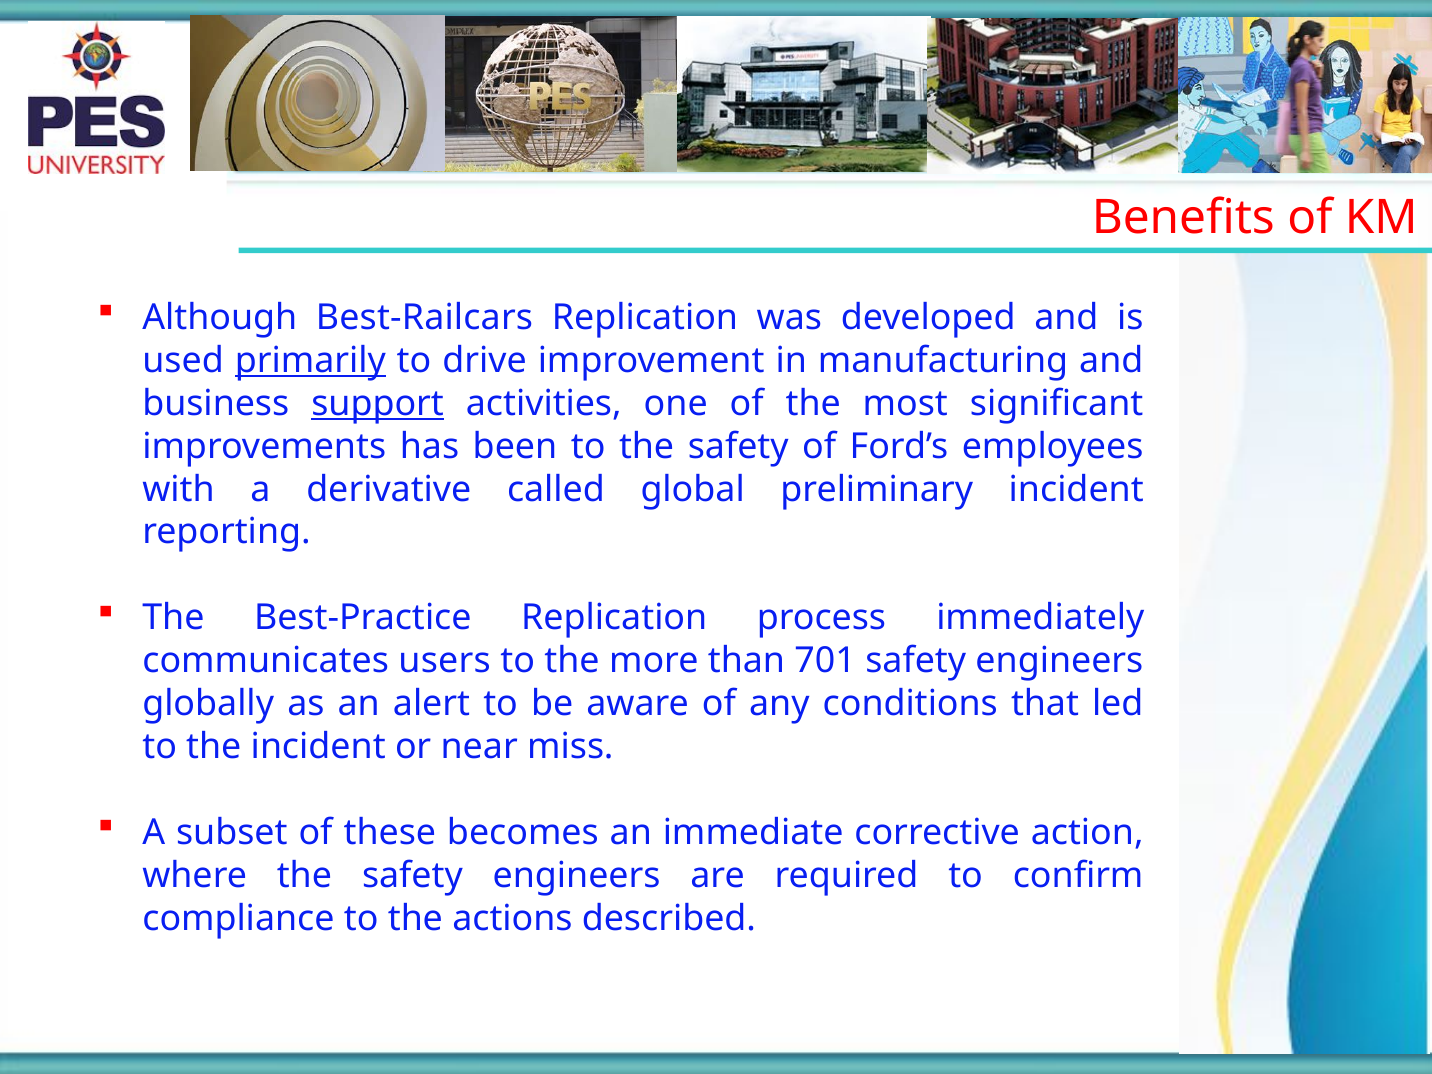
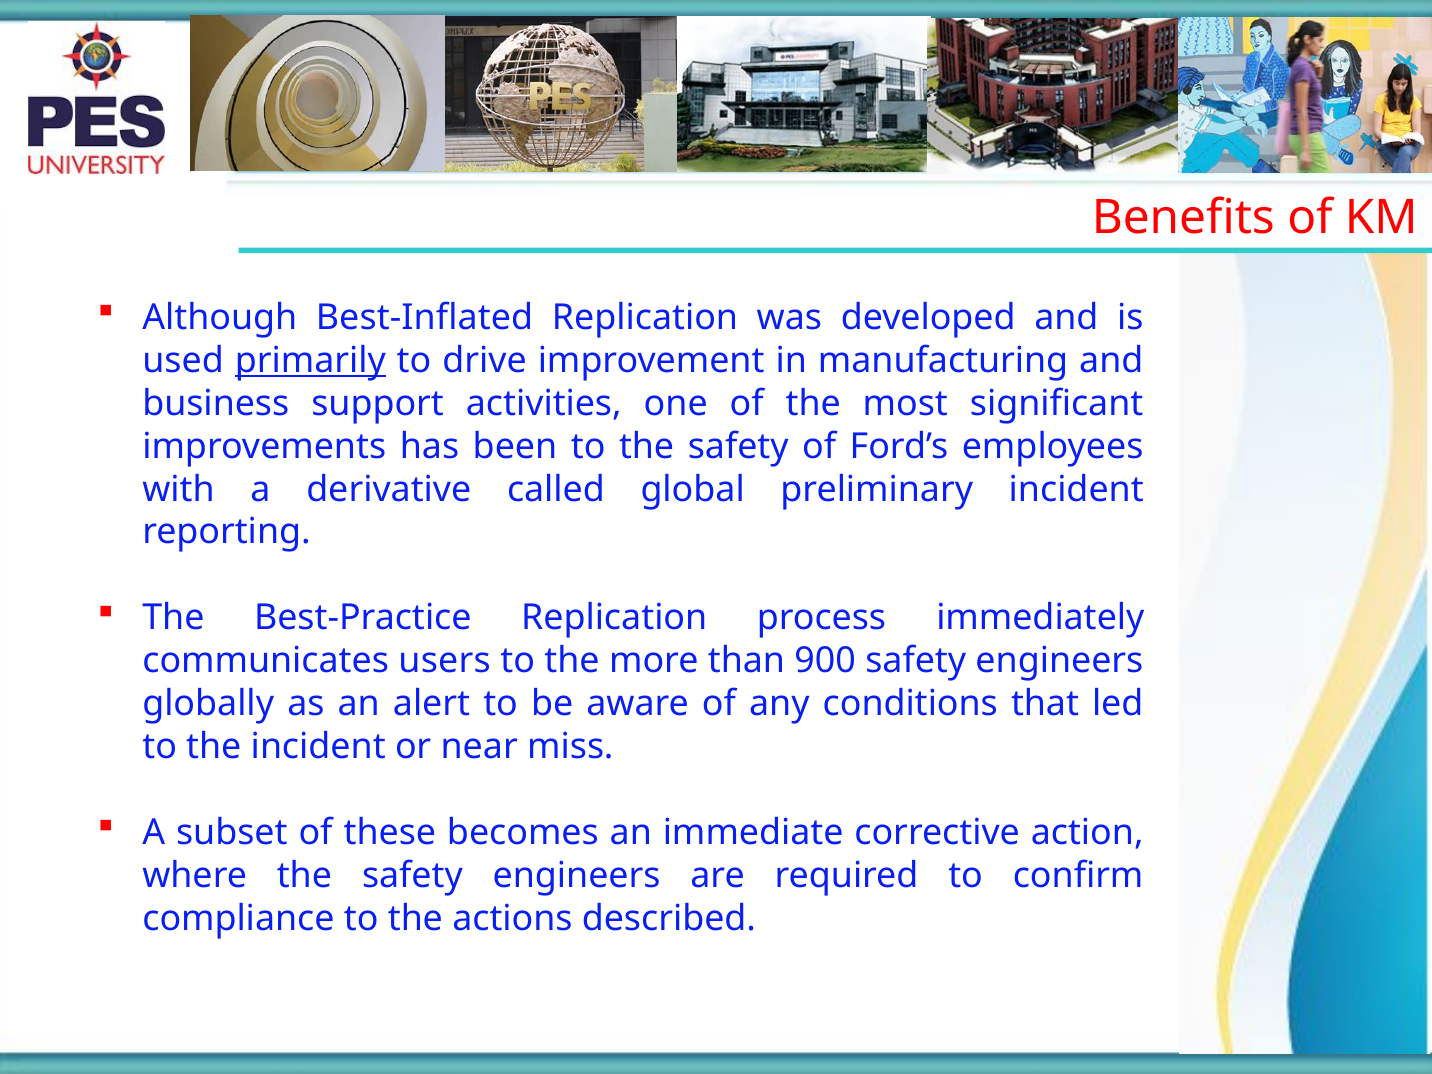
Best-Railcars: Best-Railcars -> Best-Inflated
support underline: present -> none
701: 701 -> 900
